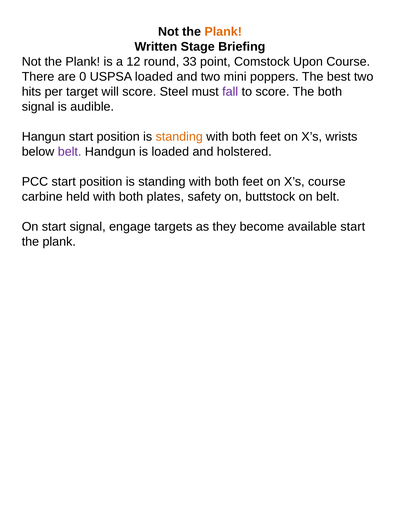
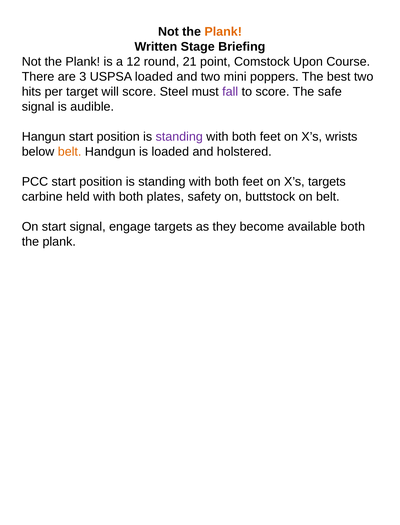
33: 33 -> 21
0: 0 -> 3
The both: both -> safe
standing at (179, 137) colour: orange -> purple
belt at (70, 152) colour: purple -> orange
X’s course: course -> targets
available start: start -> both
